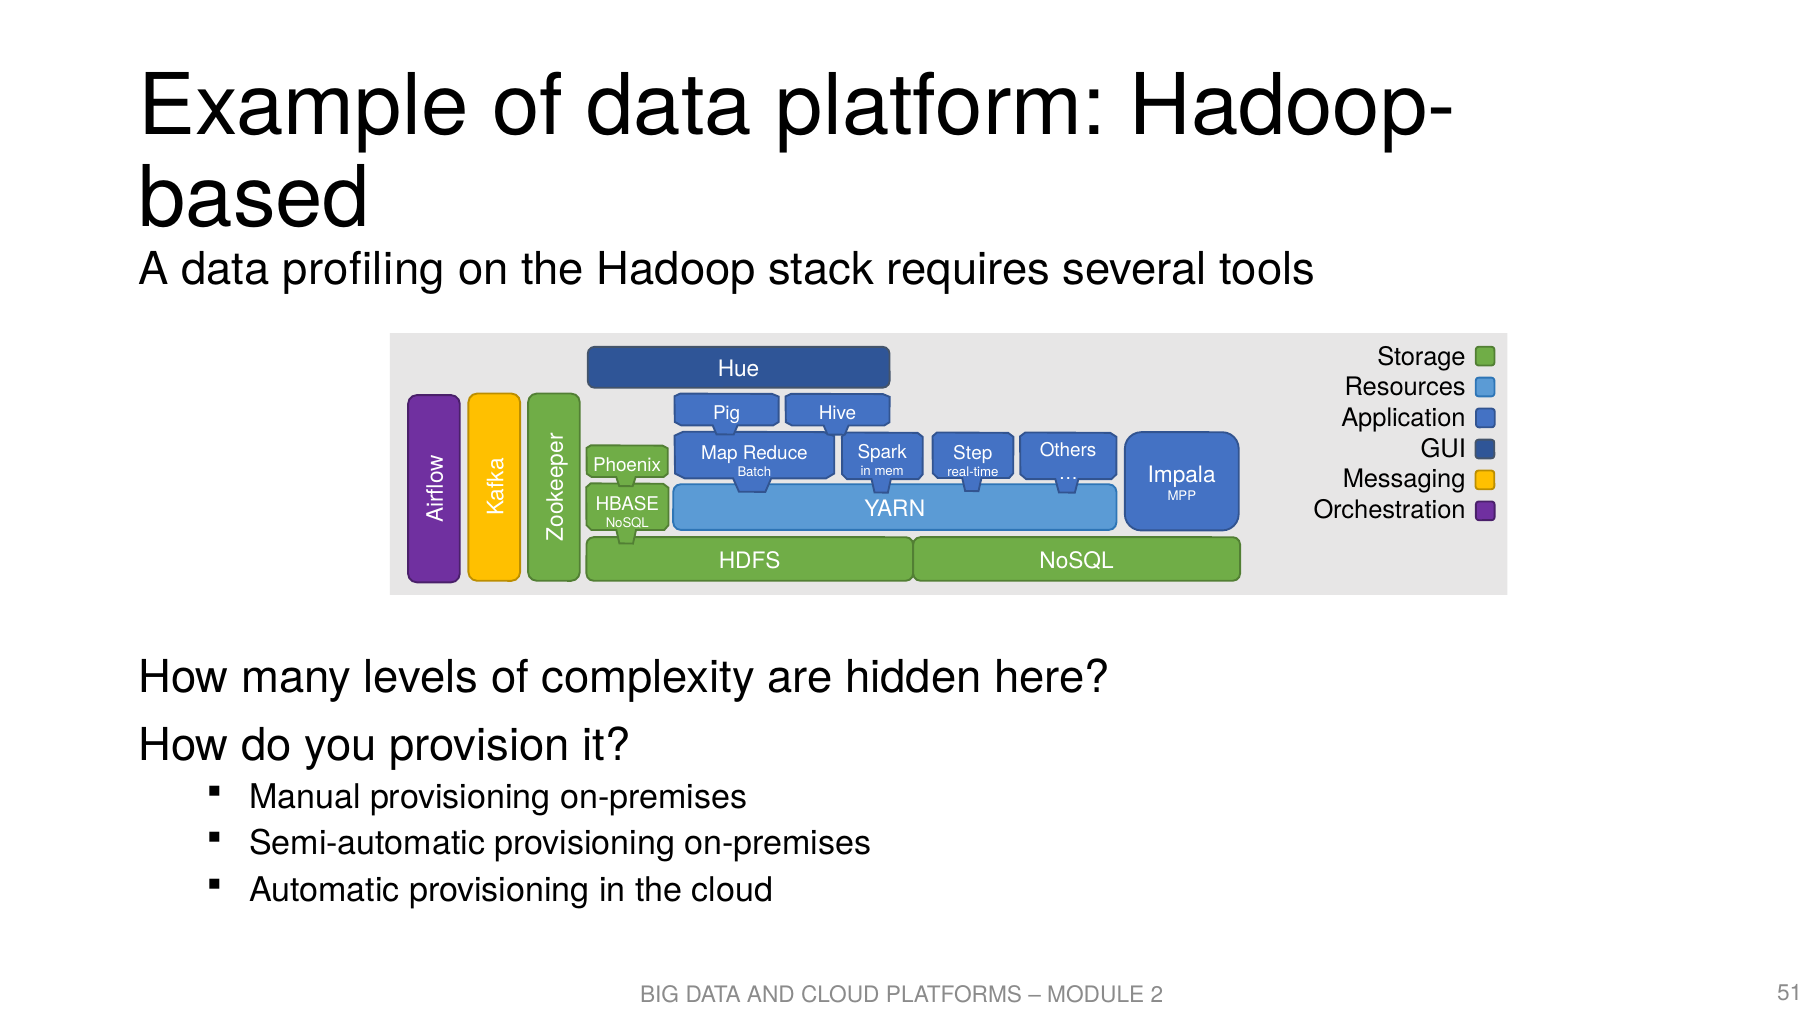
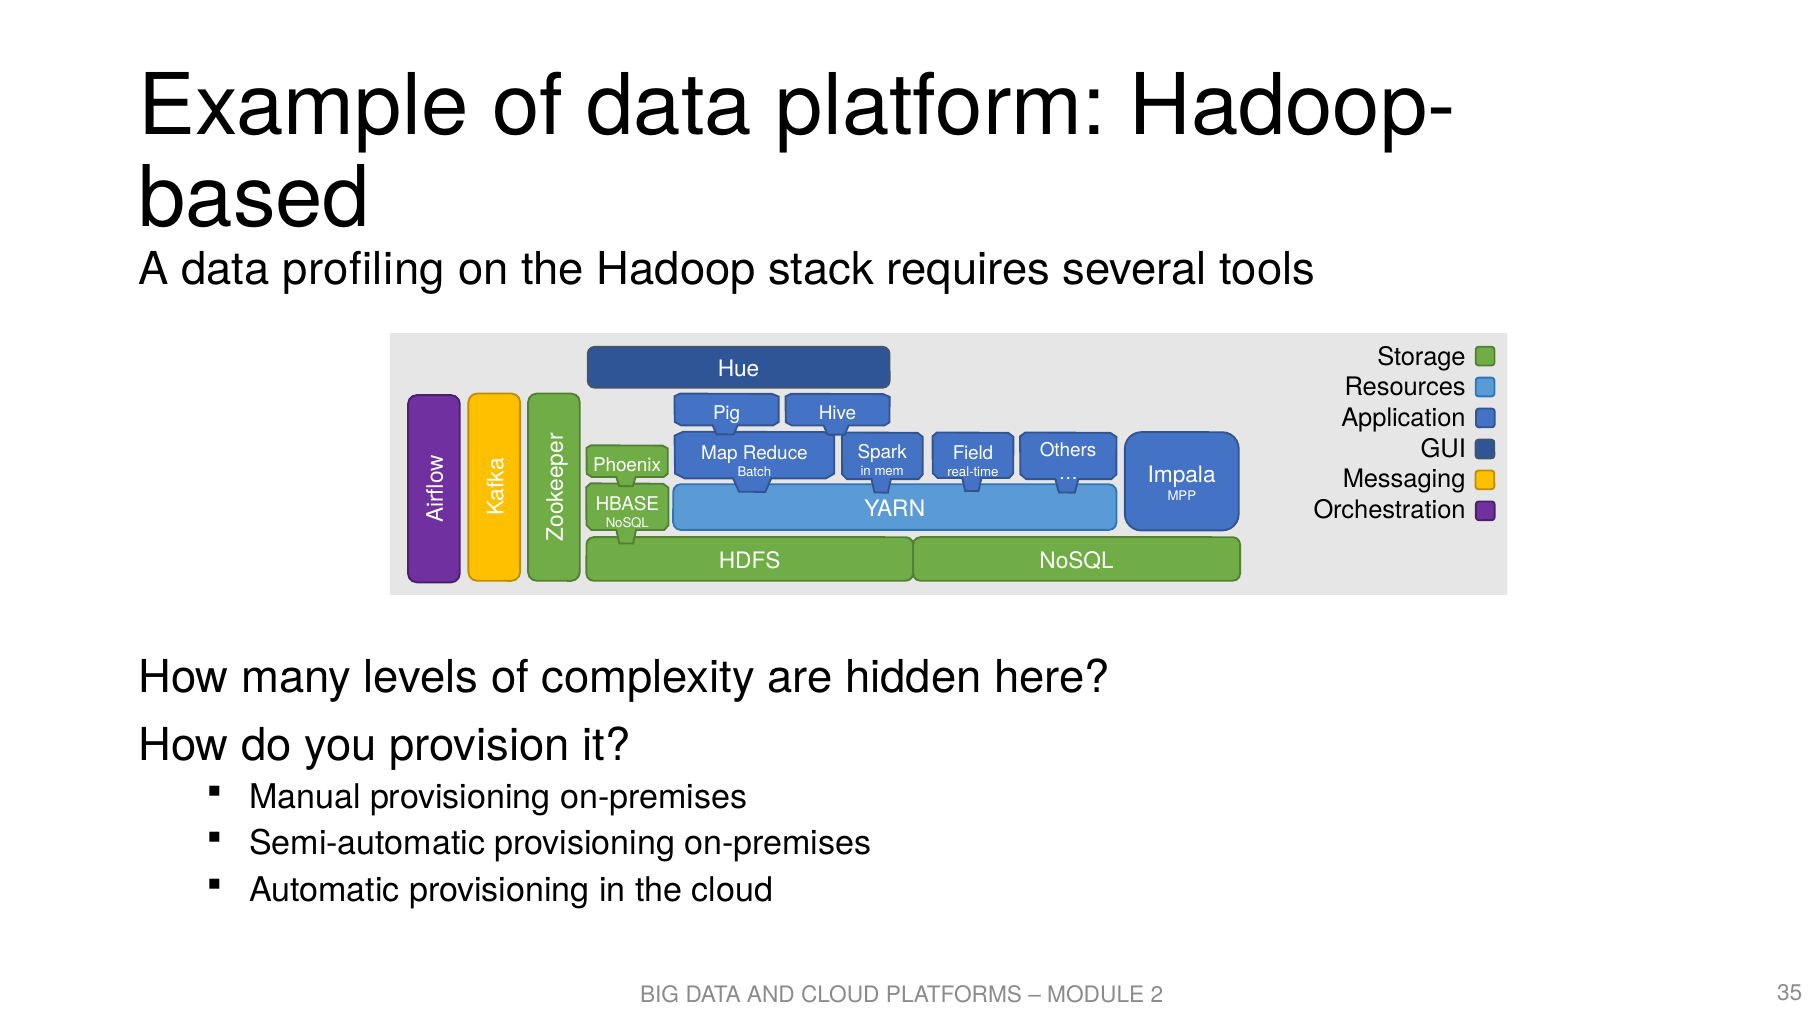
Step: Step -> Field
51: 51 -> 35
